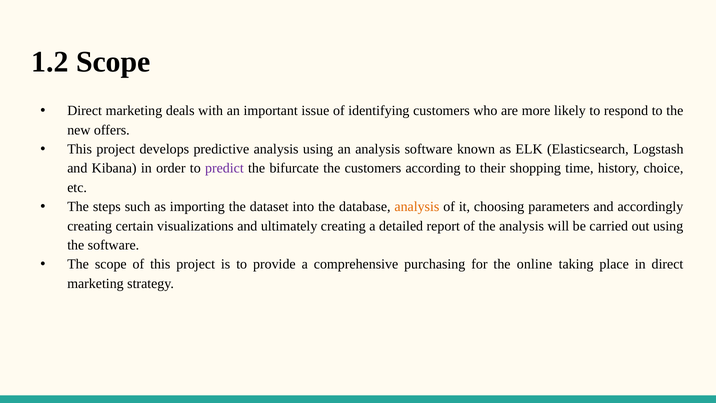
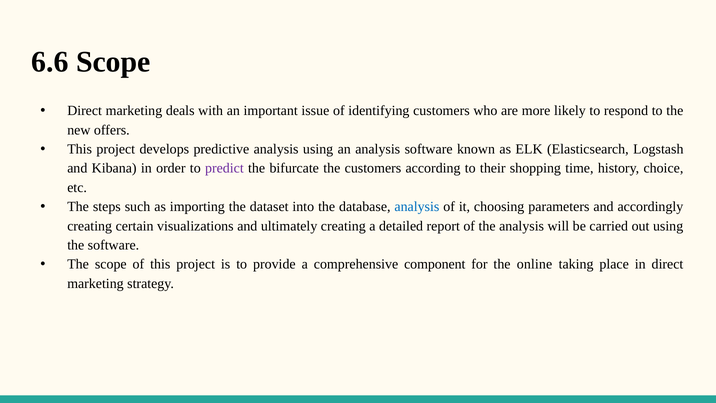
1.2: 1.2 -> 6.6
analysis at (417, 207) colour: orange -> blue
purchasing: purchasing -> component
